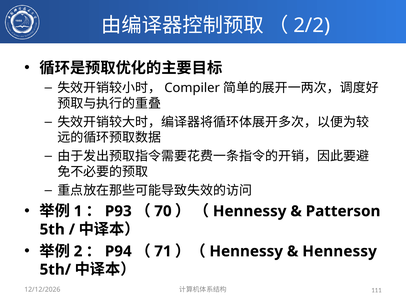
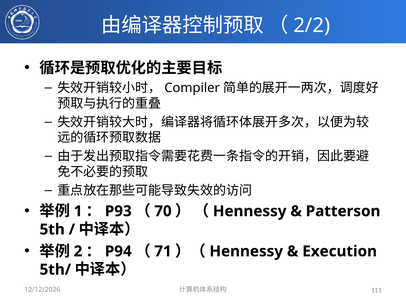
Hennessy at (340, 252): Hennessy -> Execution
